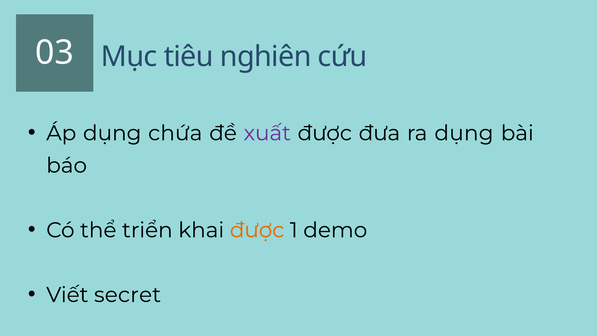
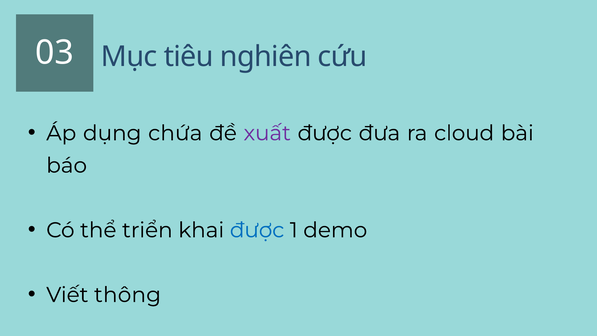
ra dụng: dụng -> cloud
được at (257, 230) colour: orange -> blue
secret: secret -> thông
